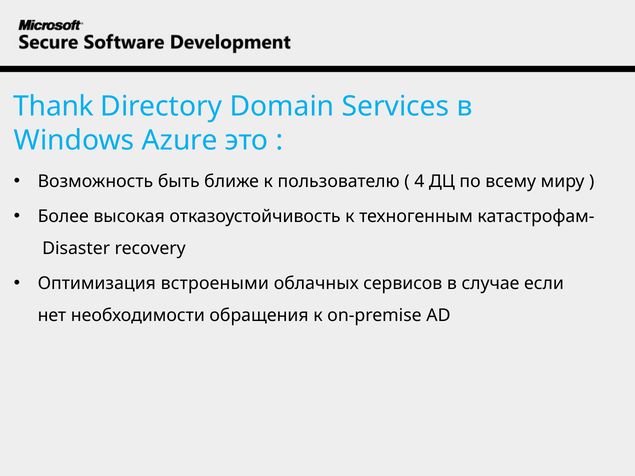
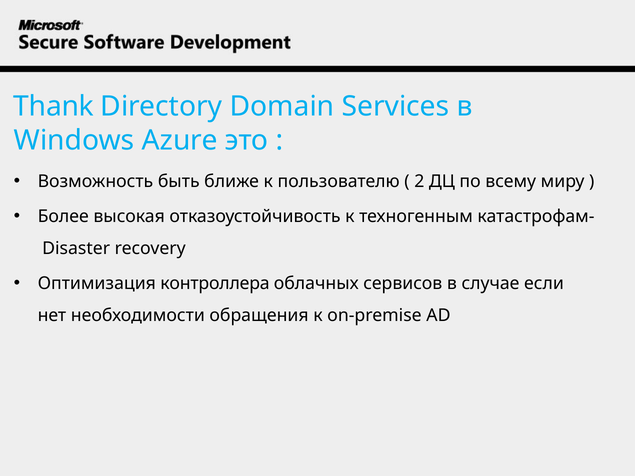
4: 4 -> 2
встроеными: встроеными -> контроллера
